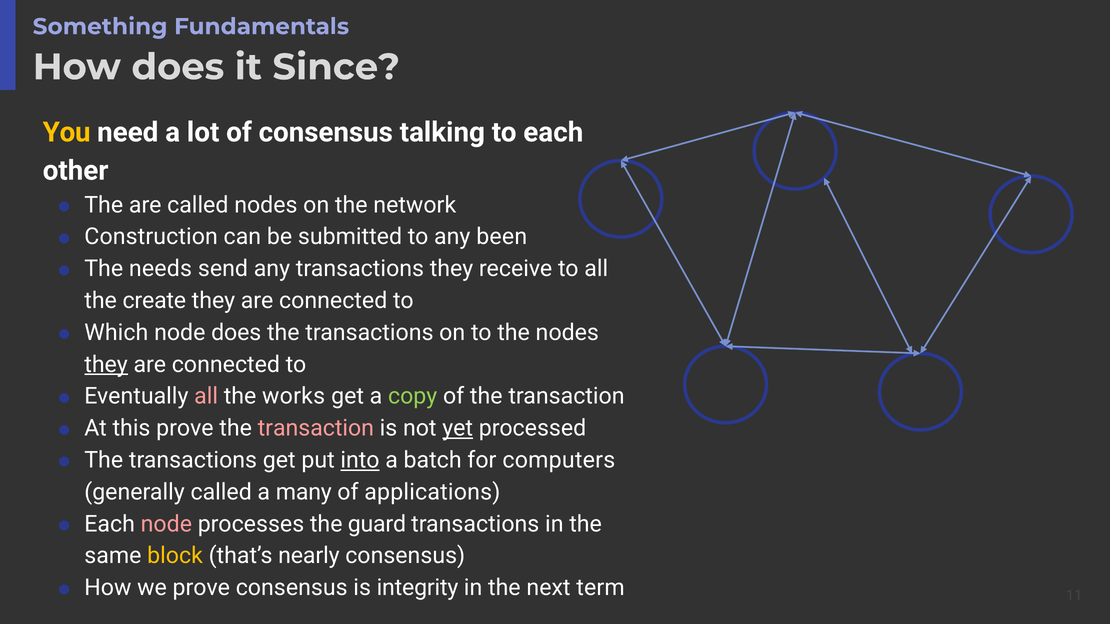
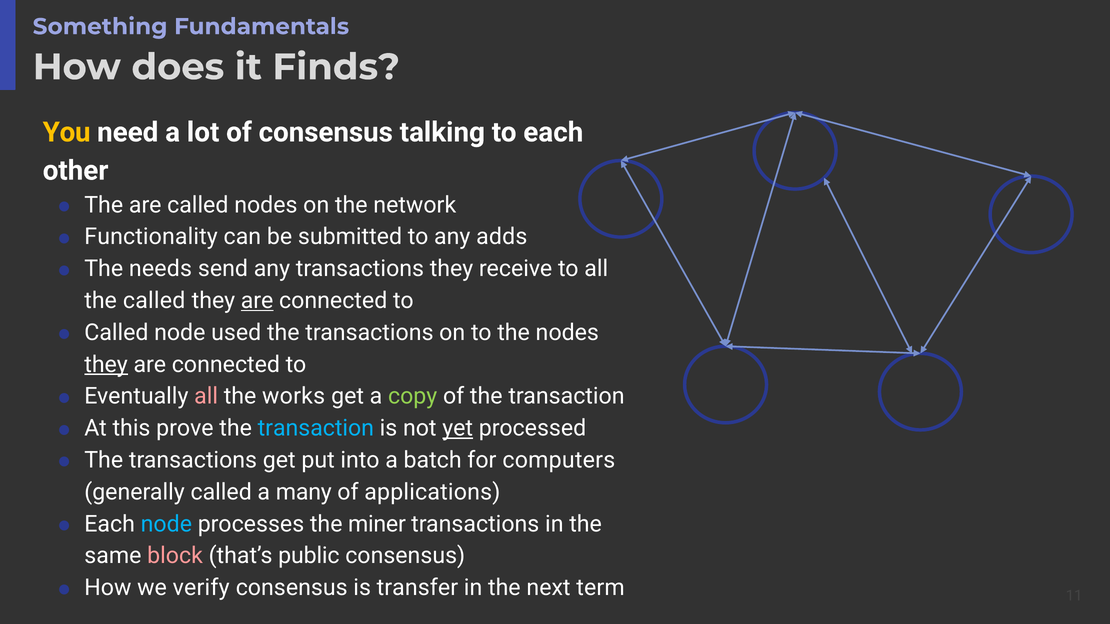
Since: Since -> Finds
Construction: Construction -> Functionality
been: been -> adds
the create: create -> called
are at (257, 301) underline: none -> present
Which at (116, 333): Which -> Called
node does: does -> used
transaction at (316, 428) colour: pink -> light blue
into underline: present -> none
node at (166, 524) colour: pink -> light blue
guard: guard -> miner
block colour: yellow -> pink
nearly: nearly -> public
we prove: prove -> verify
integrity: integrity -> transfer
